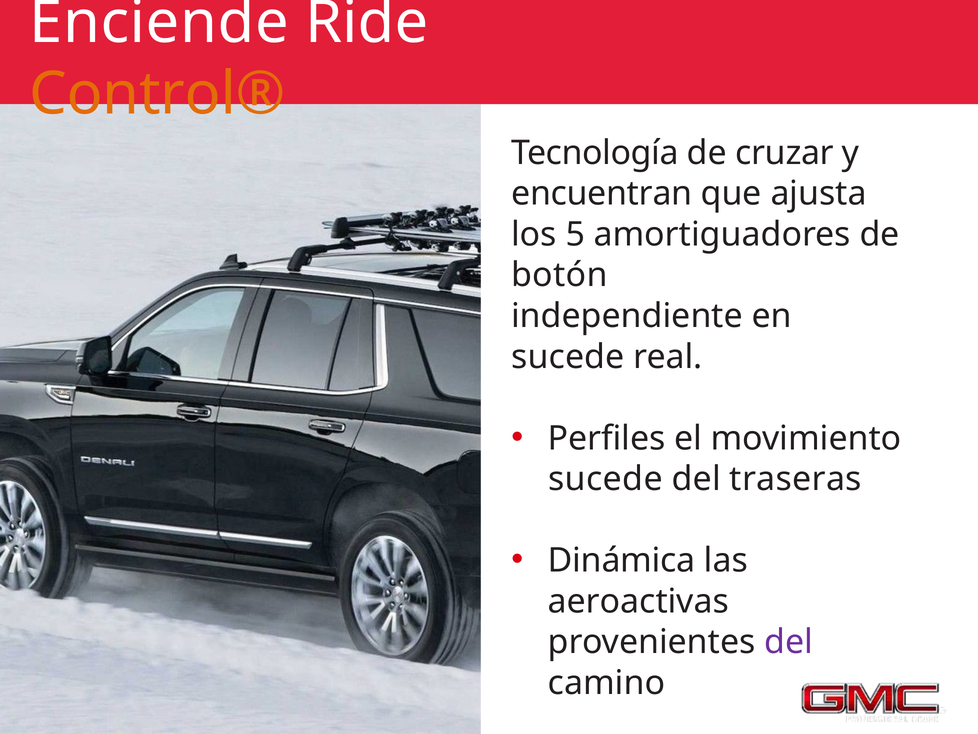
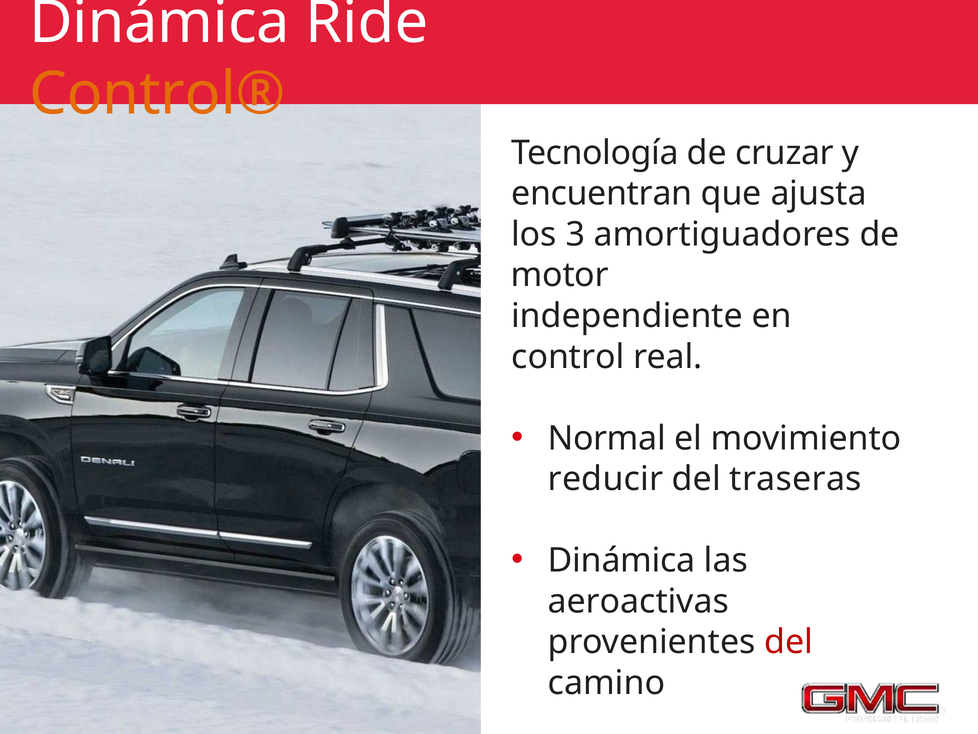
Enciende at (159, 22): Enciende -> Dinámica
5: 5 -> 3
botón: botón -> motor
sucede at (568, 357): sucede -> control
Perfiles: Perfiles -> Normal
sucede at (605, 479): sucede -> reducir
del at (789, 642) colour: purple -> red
